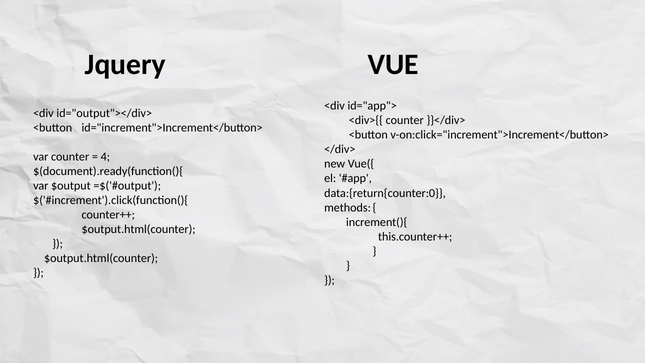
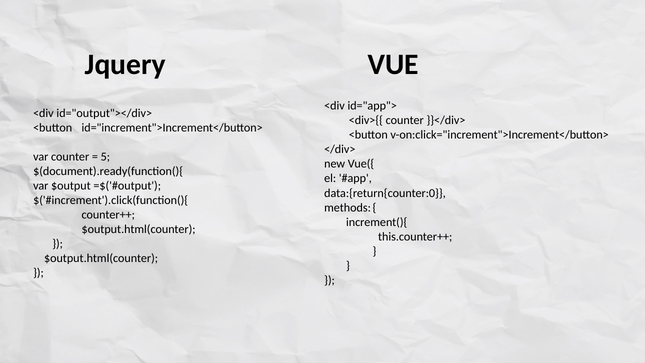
4: 4 -> 5
